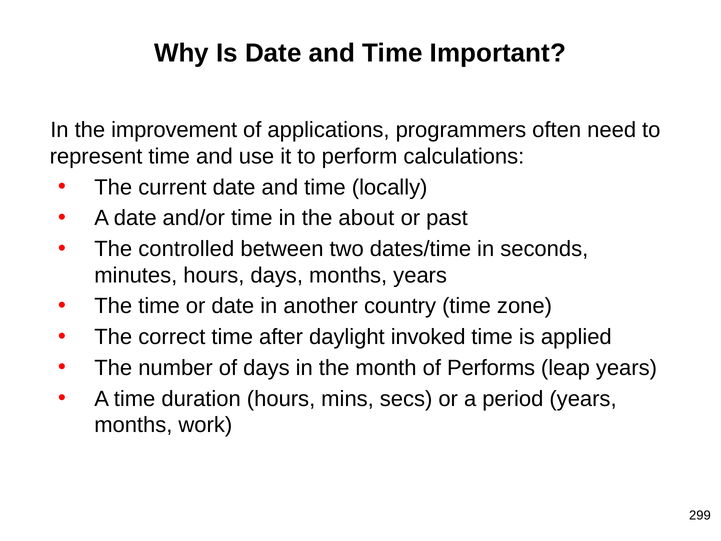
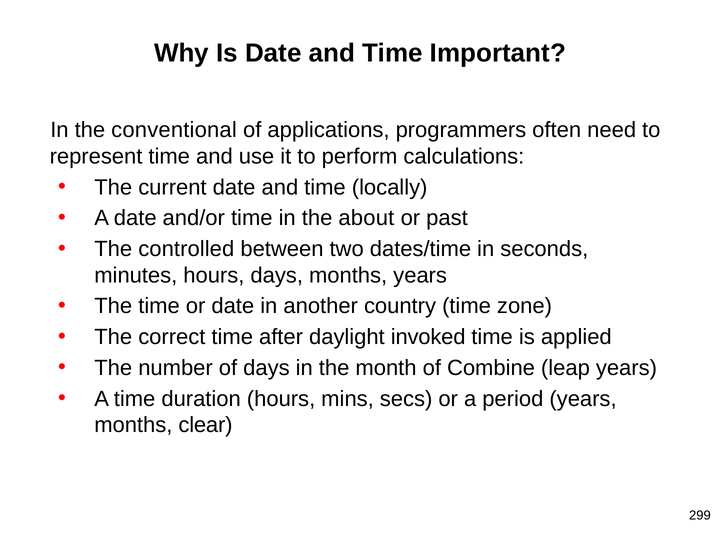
improvement: improvement -> conventional
Performs: Performs -> Combine
work: work -> clear
